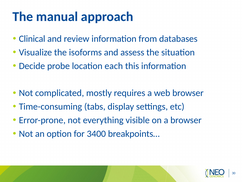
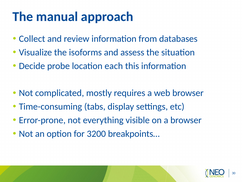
Clinical: Clinical -> Collect
3400: 3400 -> 3200
